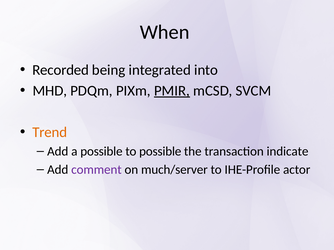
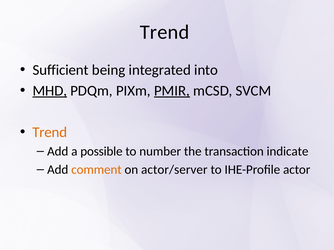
When at (165, 32): When -> Trend
Recorded: Recorded -> Sufficient
MHD underline: none -> present
to possible: possible -> number
comment colour: purple -> orange
much/server: much/server -> actor/server
